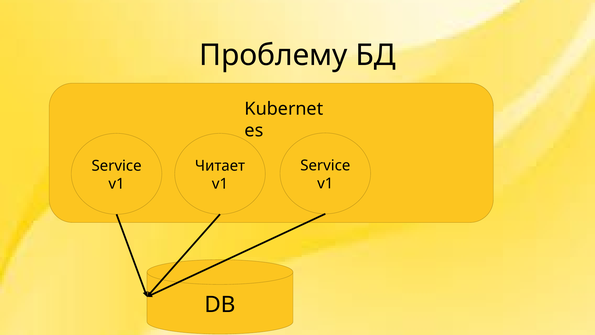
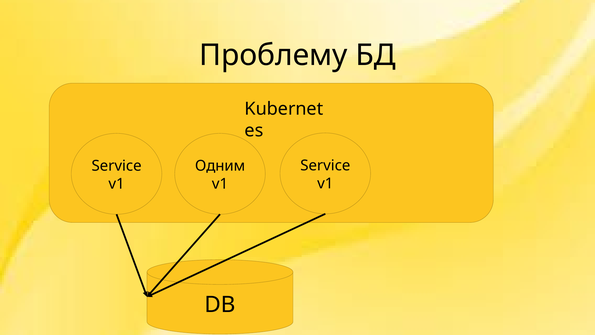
Читает: Читает -> Одним
